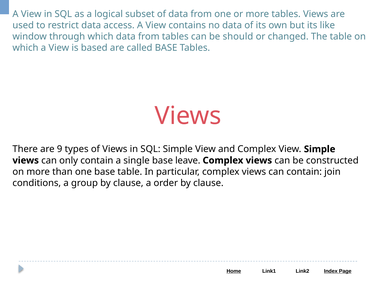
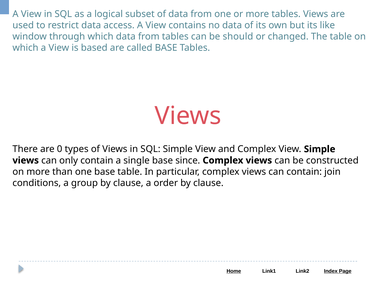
9: 9 -> 0
leave: leave -> since
